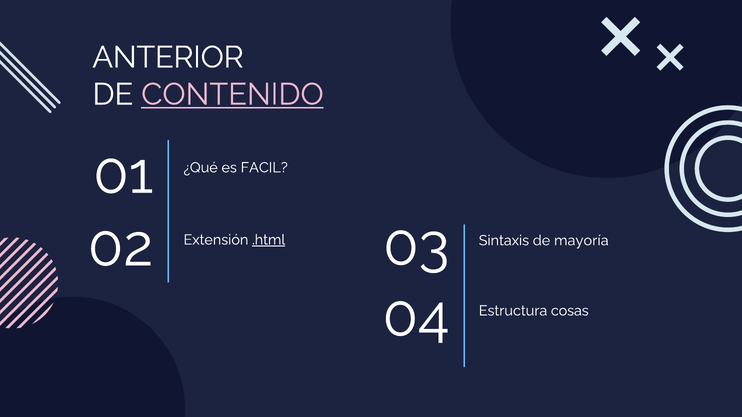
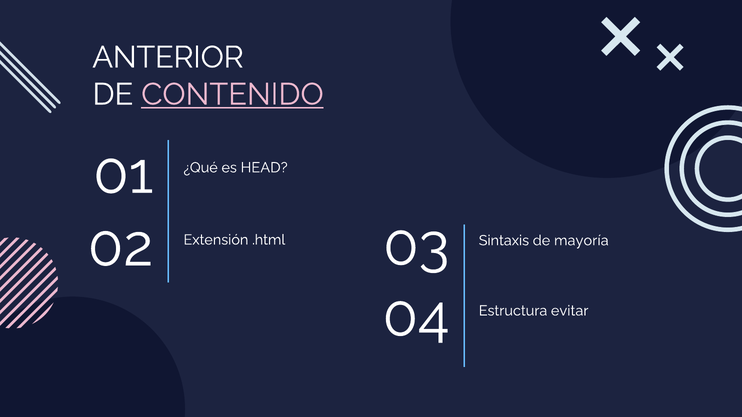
FACIL: FACIL -> HEAD
.html underline: present -> none
cosas: cosas -> evitar
